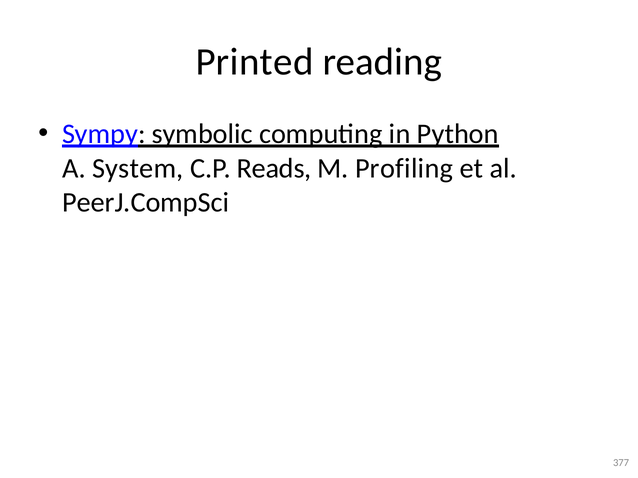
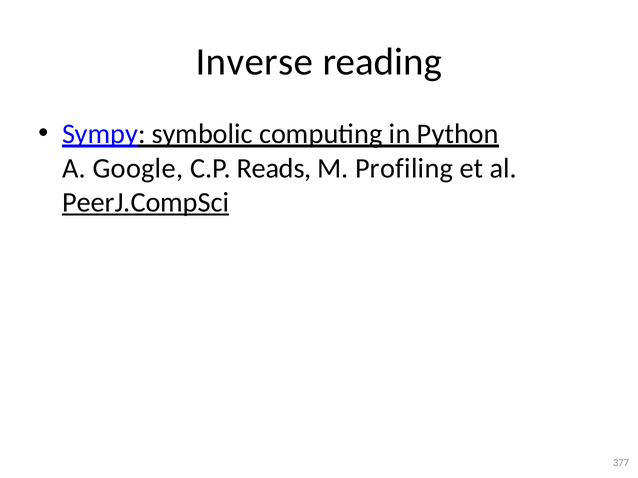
Printed: Printed -> Inverse
System: System -> Google
PeerJ.CompSci underline: none -> present
